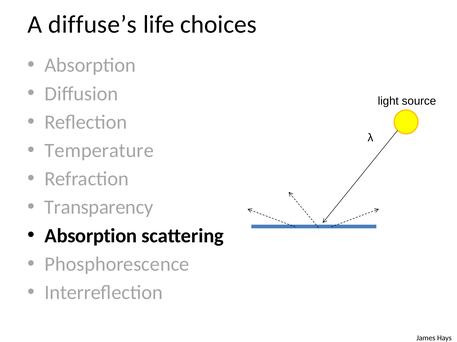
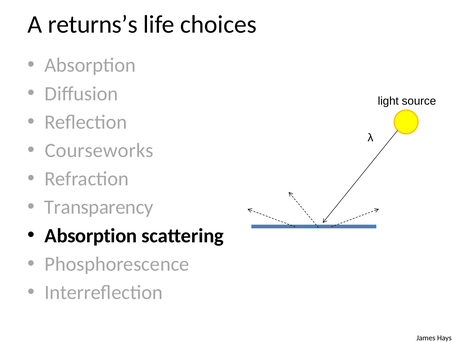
diffuse’s: diffuse’s -> returns’s
Temperature: Temperature -> Courseworks
